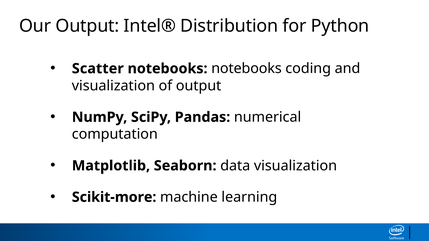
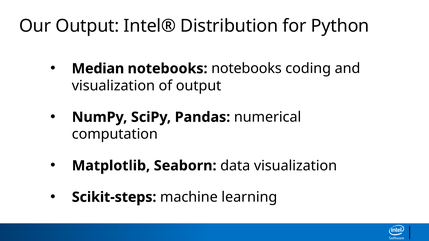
Scatter: Scatter -> Median
Scikit-more: Scikit-more -> Scikit-steps
